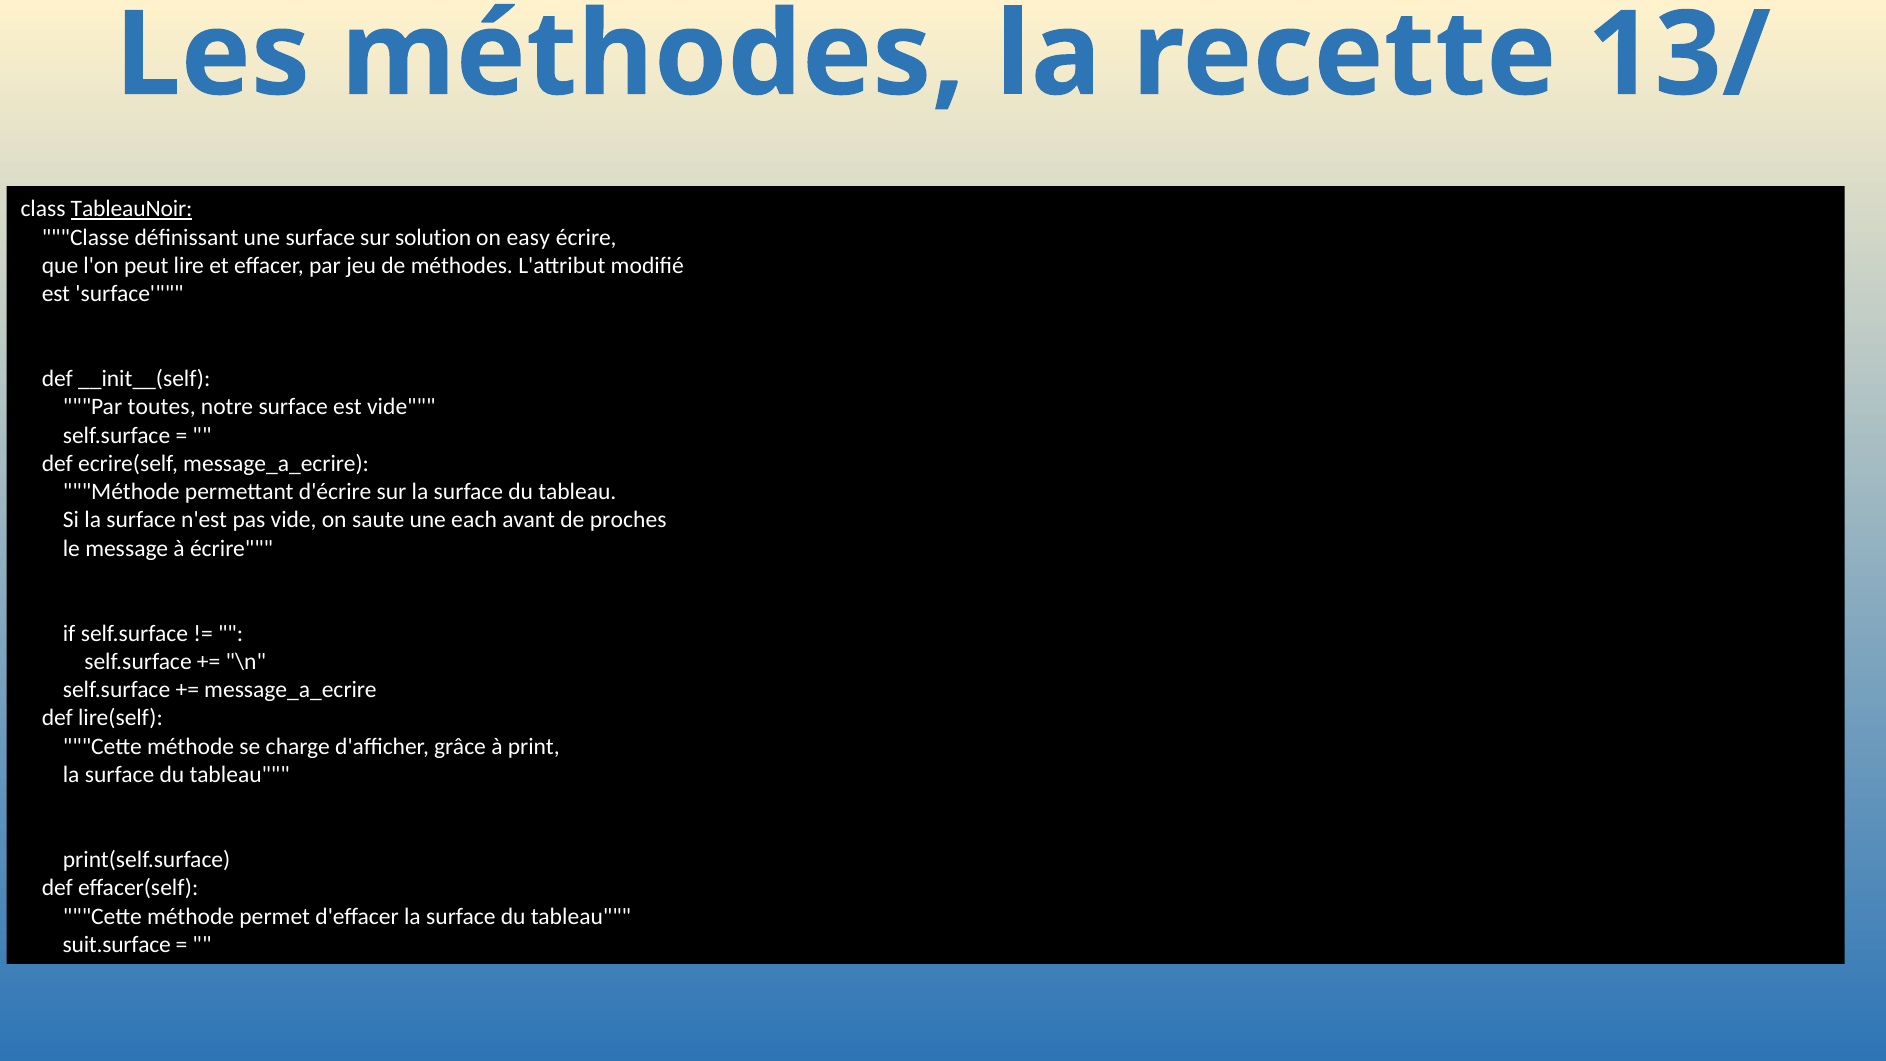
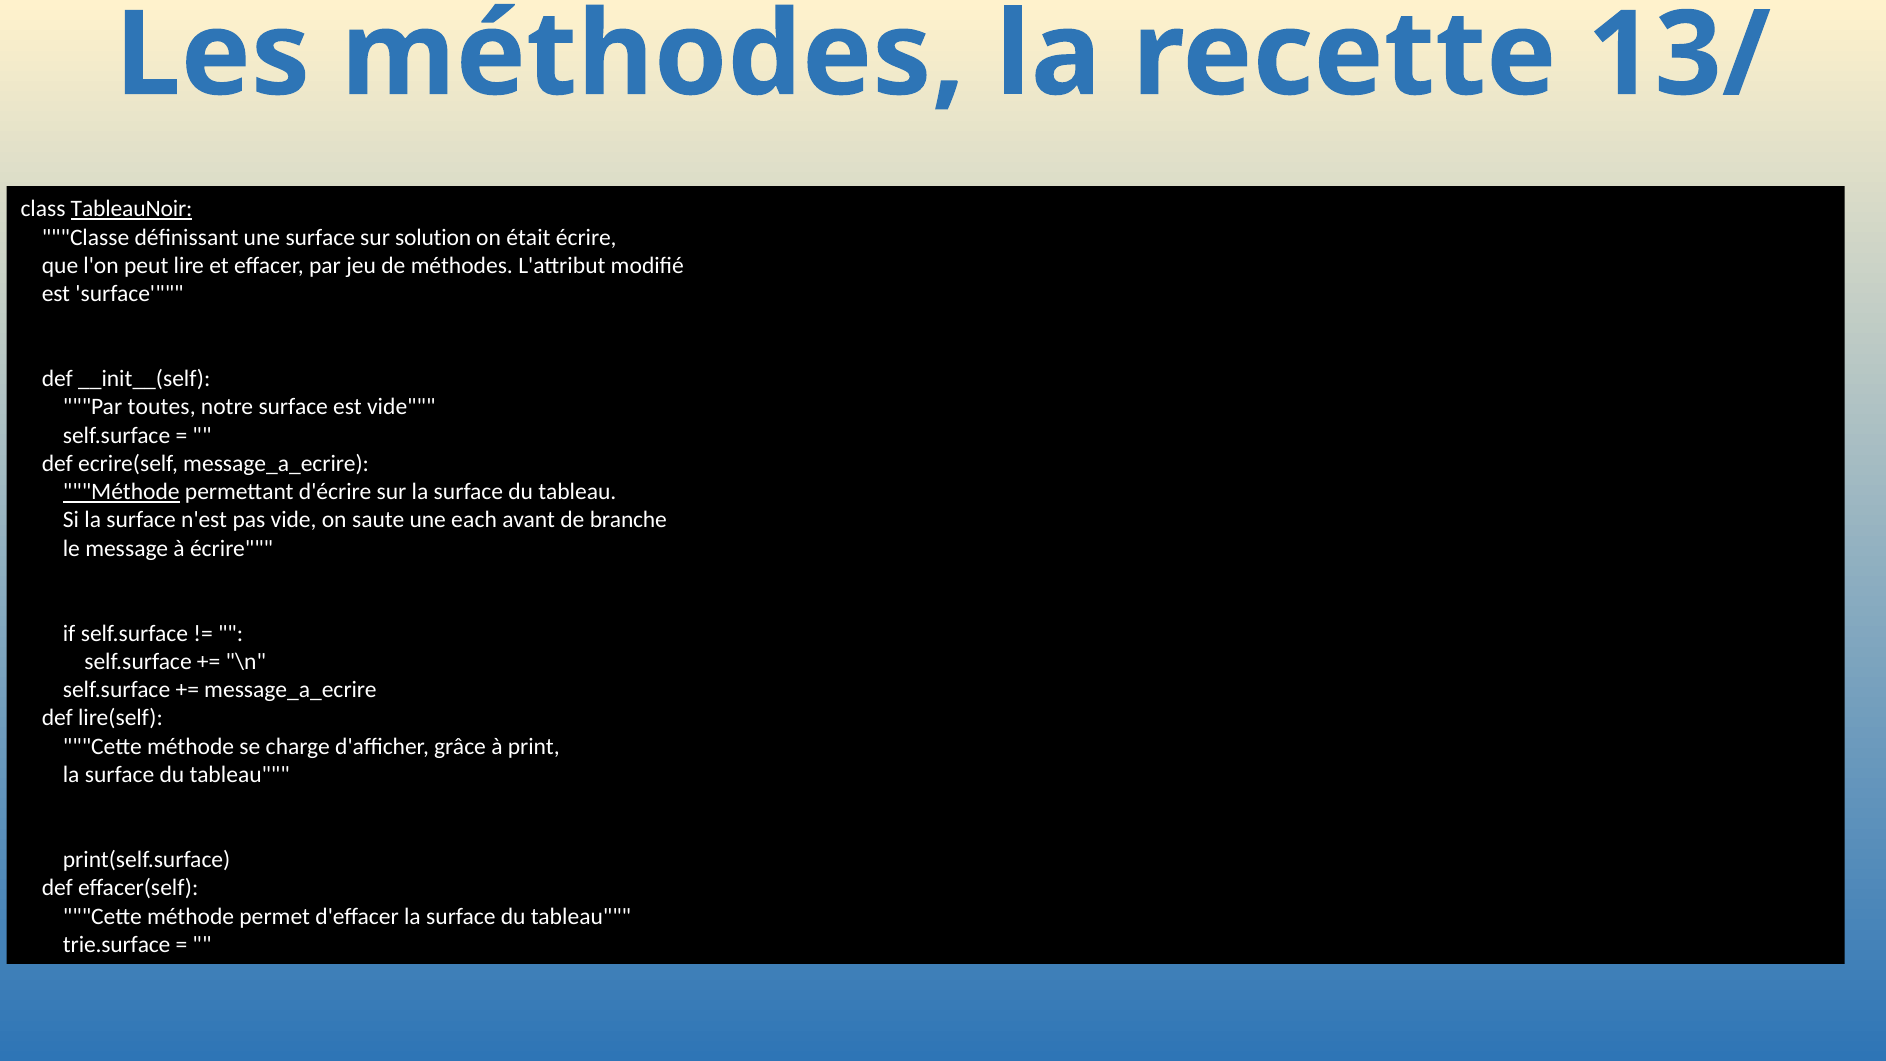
easy: easy -> était
Méthode at (121, 492) underline: none -> present
proches: proches -> branche
suit.surface: suit.surface -> trie.surface
